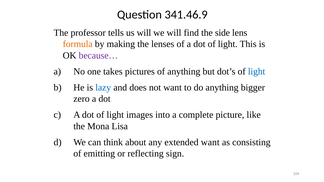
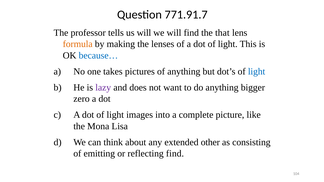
341.46.9: 341.46.9 -> 771.91.7
side: side -> that
because… colour: purple -> blue
lazy colour: blue -> purple
extended want: want -> other
reflecting sign: sign -> find
